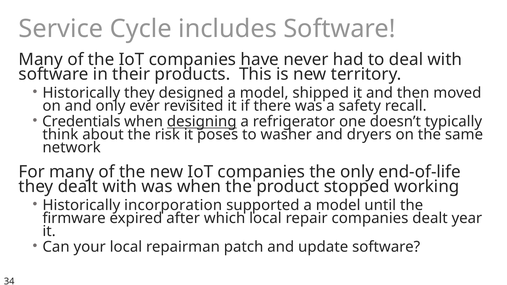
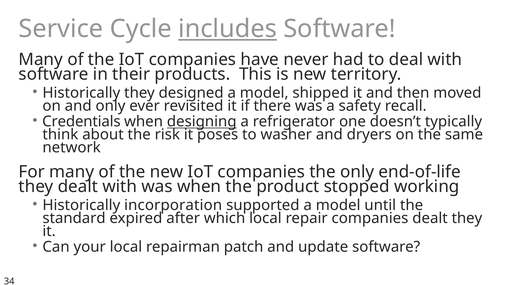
includes underline: none -> present
firmware: firmware -> standard
dealt year: year -> they
